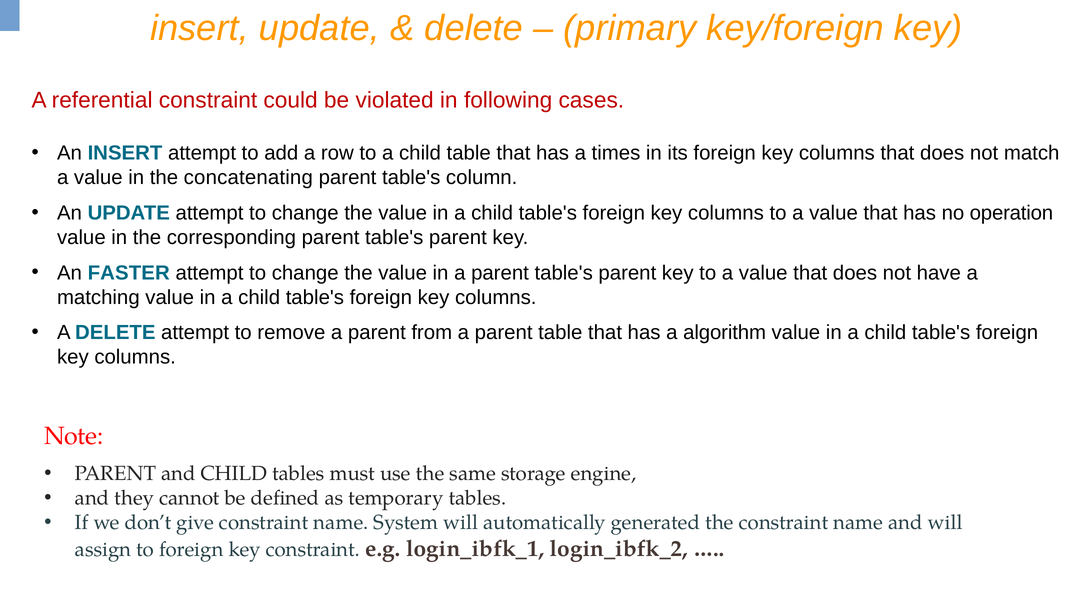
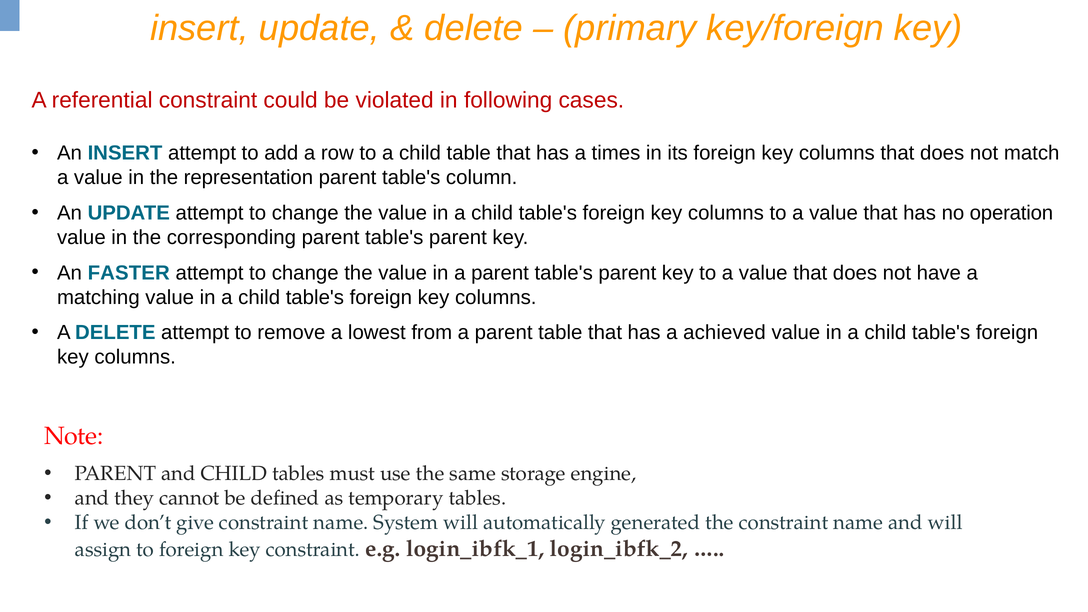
concatenating: concatenating -> representation
remove a parent: parent -> lowest
algorithm: algorithm -> achieved
